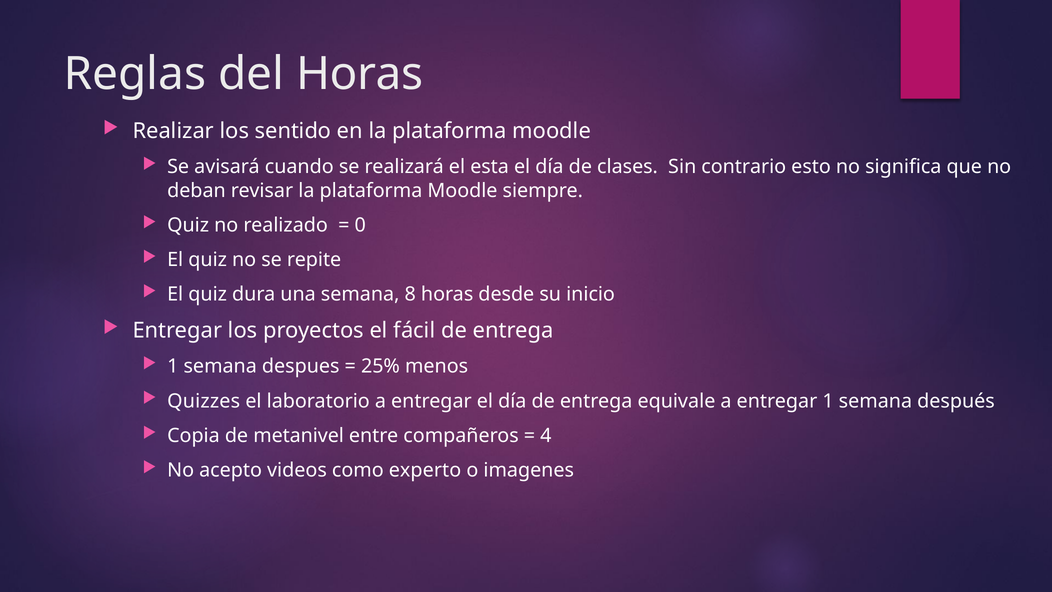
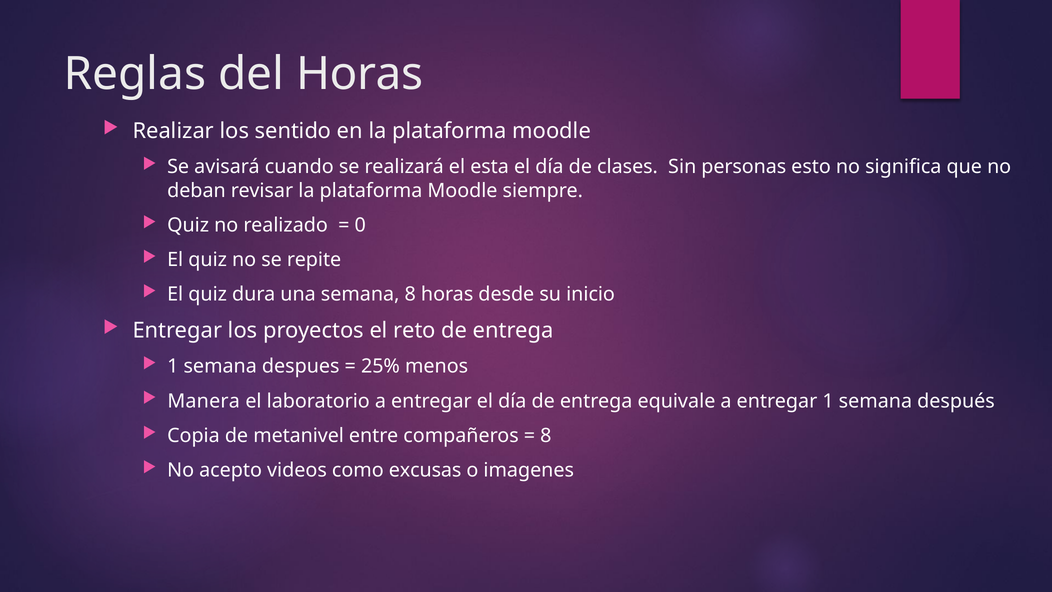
contrario: contrario -> personas
fácil: fácil -> reto
Quizzes: Quizzes -> Manera
4 at (546, 436): 4 -> 8
experto: experto -> excusas
